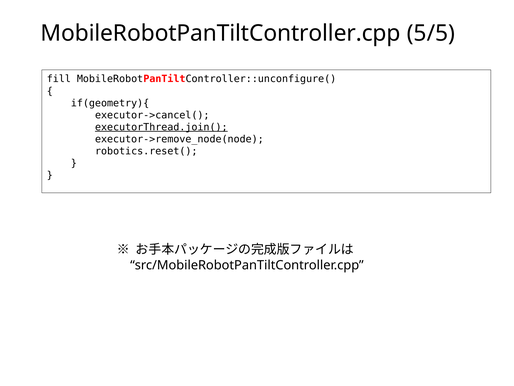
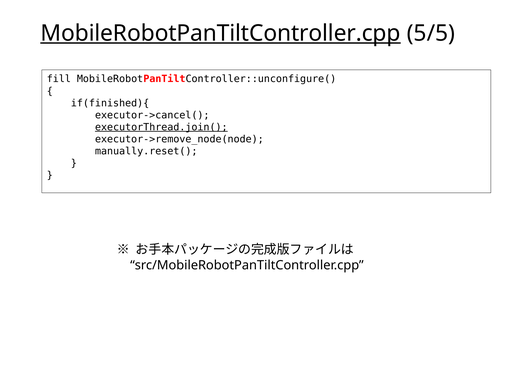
MobileRobotPanTiltController.cpp underline: none -> present
if(geometry){: if(geometry){ -> if(finished){
robotics.reset(: robotics.reset( -> manually.reset(
